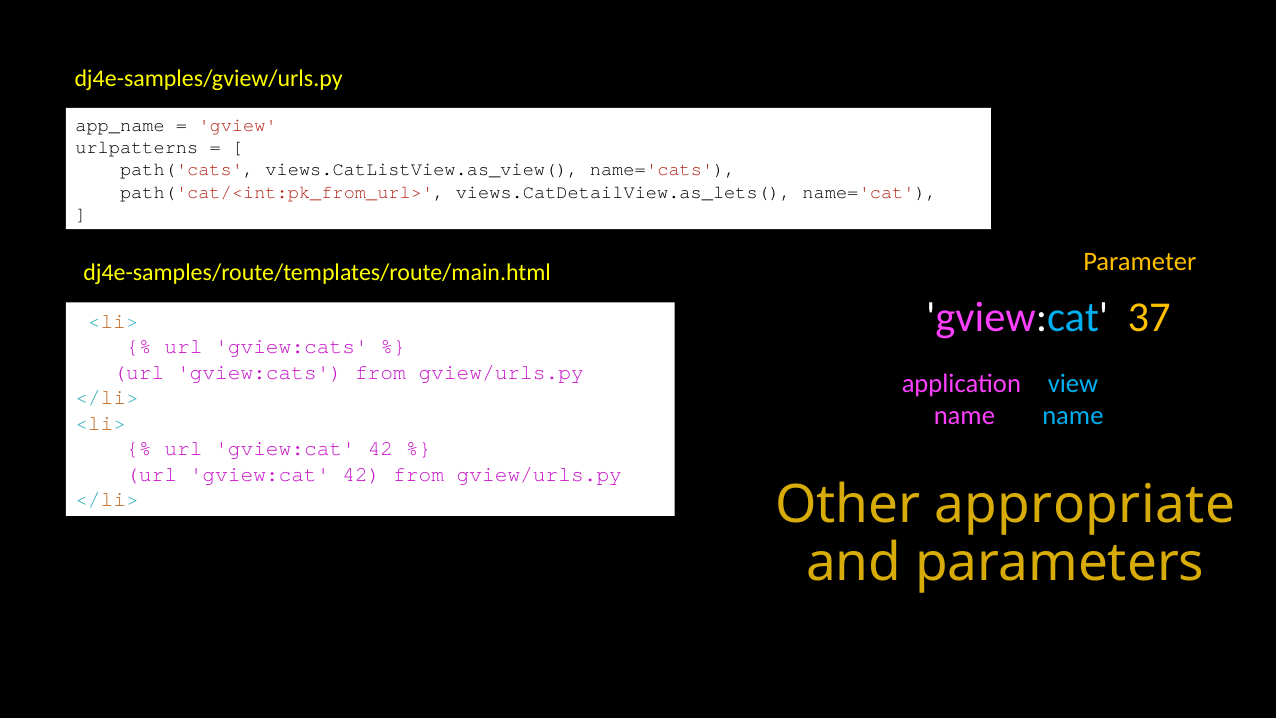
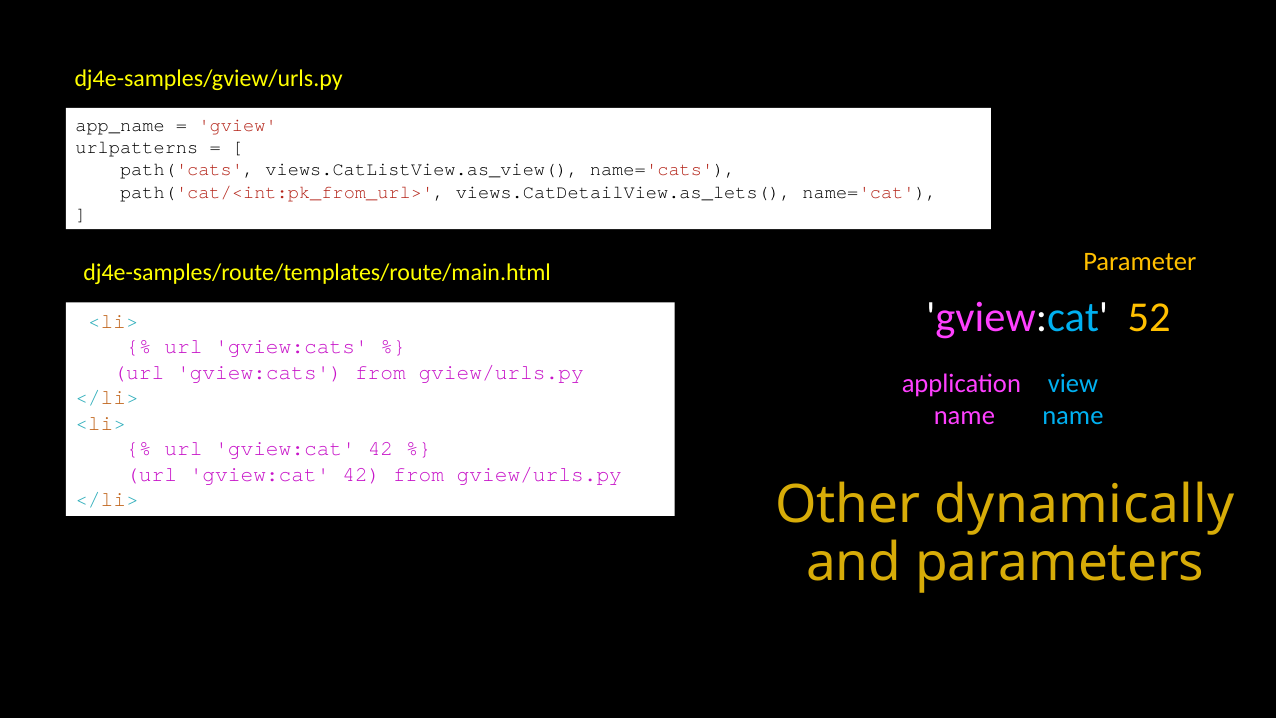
37: 37 -> 52
appropriate: appropriate -> dynamically
